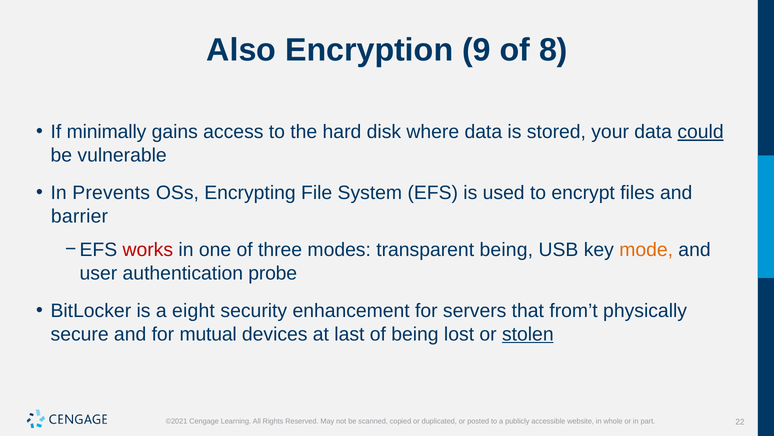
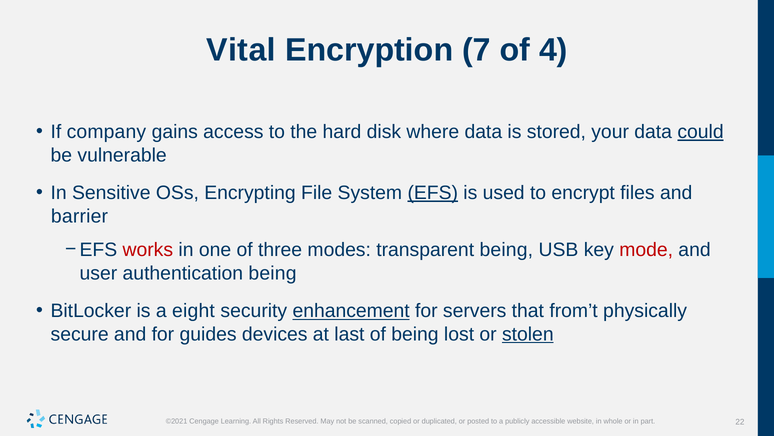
Also: Also -> Vital
9: 9 -> 7
8: 8 -> 4
minimally: minimally -> company
Prevents: Prevents -> Sensitive
EFS underline: none -> present
mode colour: orange -> red
authentication probe: probe -> being
enhancement underline: none -> present
mutual: mutual -> guides
